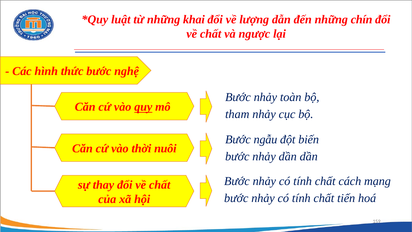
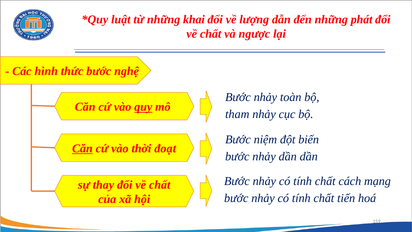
chín: chín -> phát
ngẫu: ngẫu -> niệm
Căn at (82, 148) underline: none -> present
nuôi: nuôi -> đoạt
